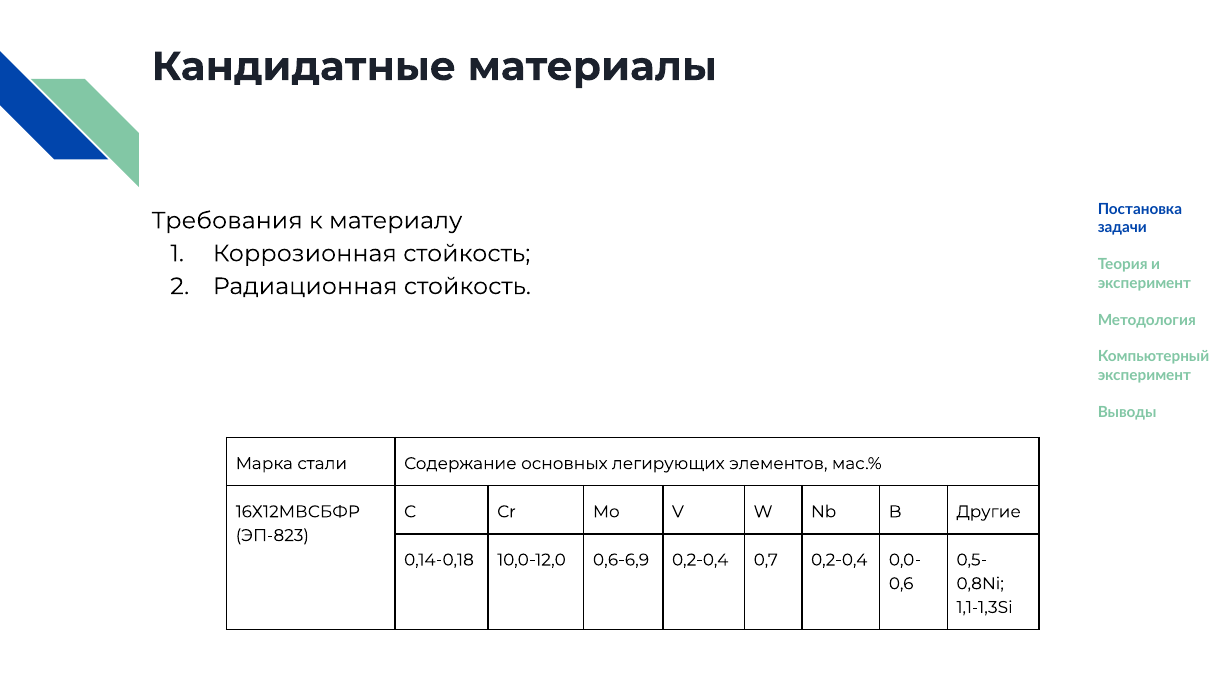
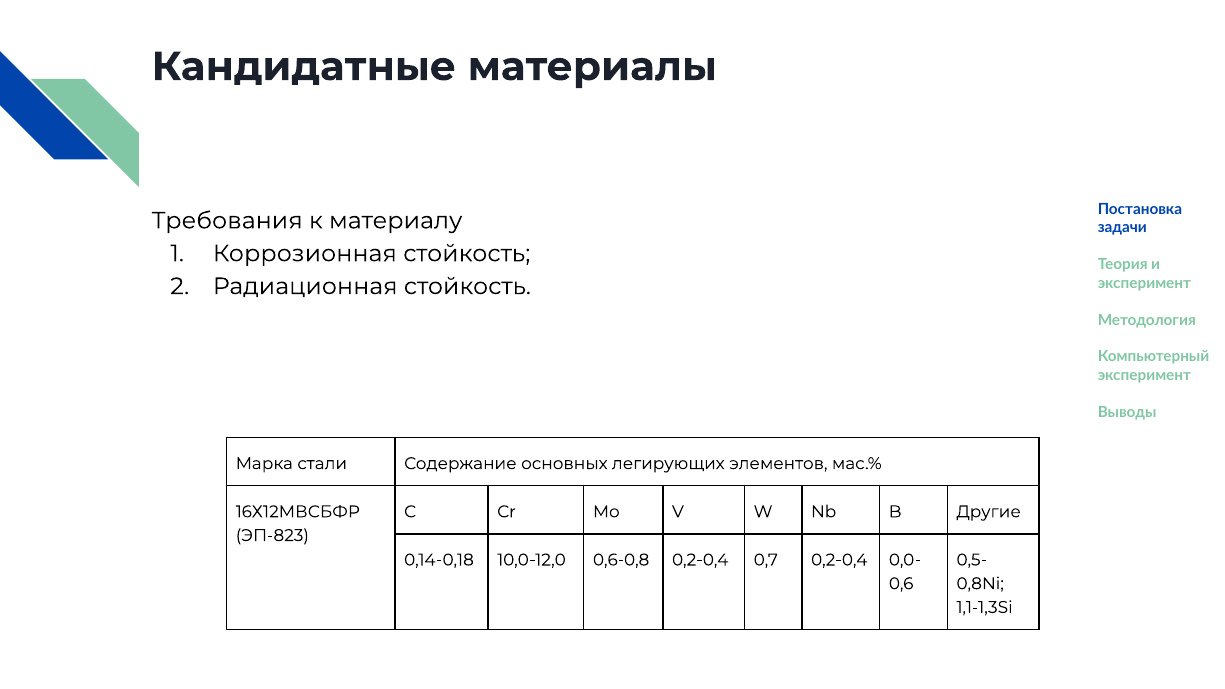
0,6-6,9: 0,6-6,9 -> 0,6-0,8
